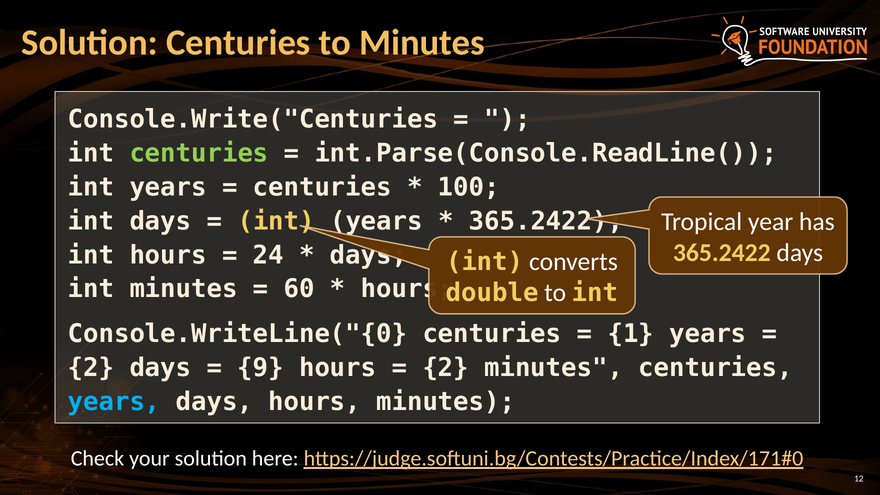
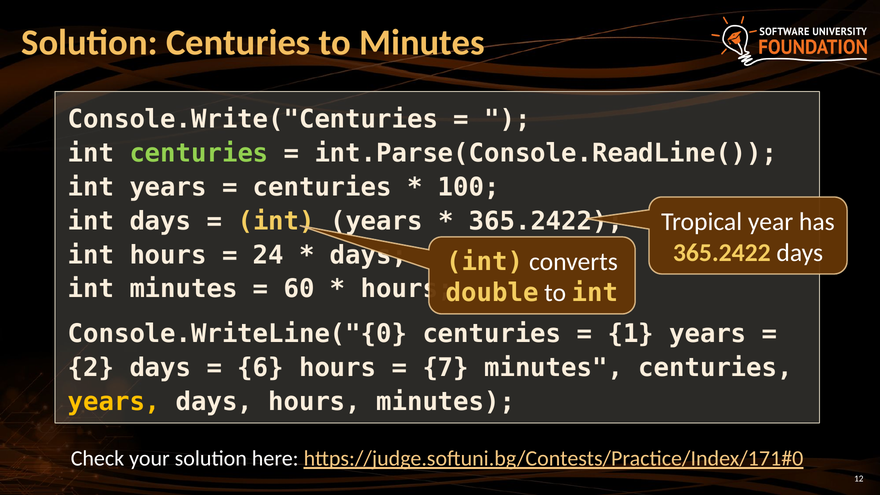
9: 9 -> 6
2 at (446, 368): 2 -> 7
years at (114, 402) colour: light blue -> yellow
